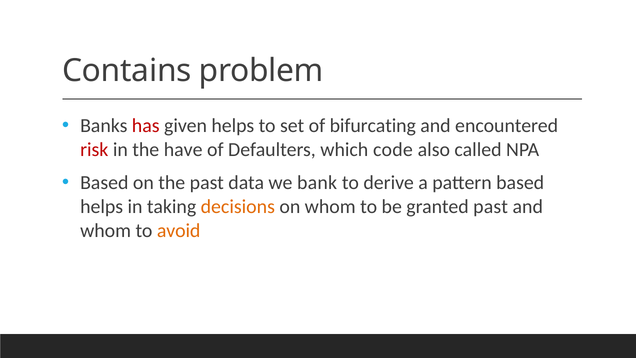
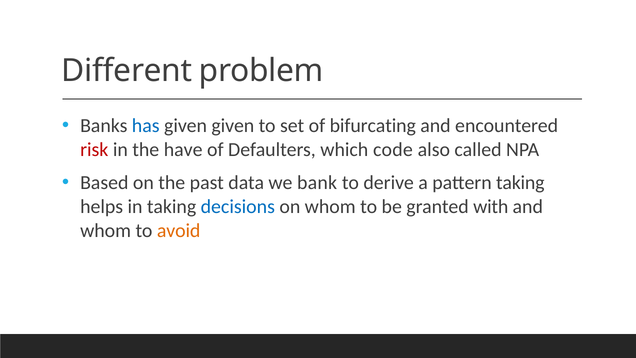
Contains: Contains -> Different
has colour: red -> blue
given helps: helps -> given
pattern based: based -> taking
decisions colour: orange -> blue
granted past: past -> with
